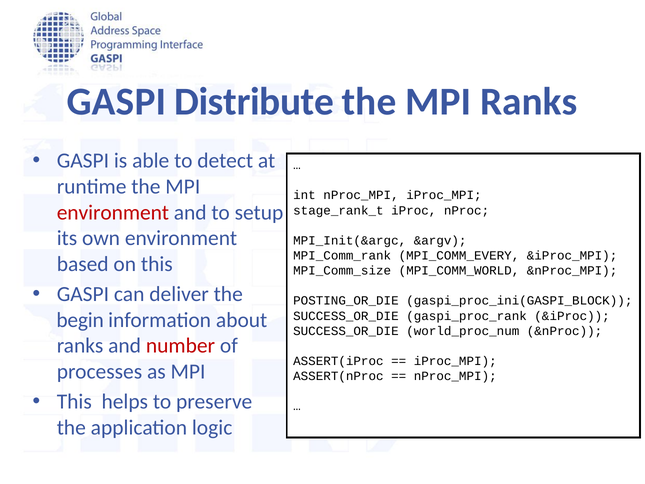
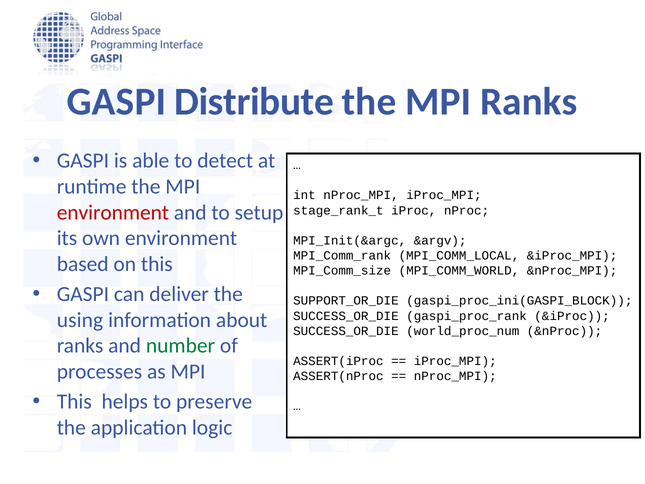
MPI_COMM_EVERY: MPI_COMM_EVERY -> MPI_COMM_LOCAL
POSTING_OR_DIE: POSTING_OR_DIE -> SUPPORT_OR_DIE
begin: begin -> using
number colour: red -> green
